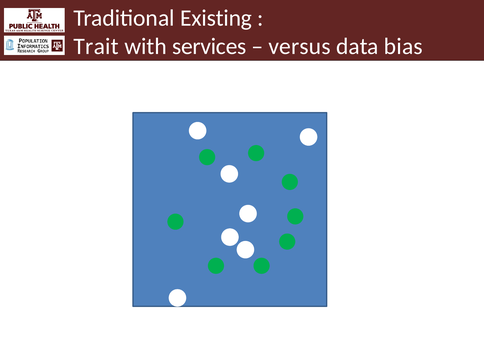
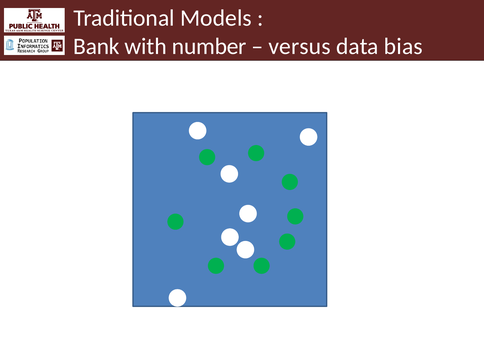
Existing: Existing -> Models
Trait: Trait -> Bank
services: services -> number
